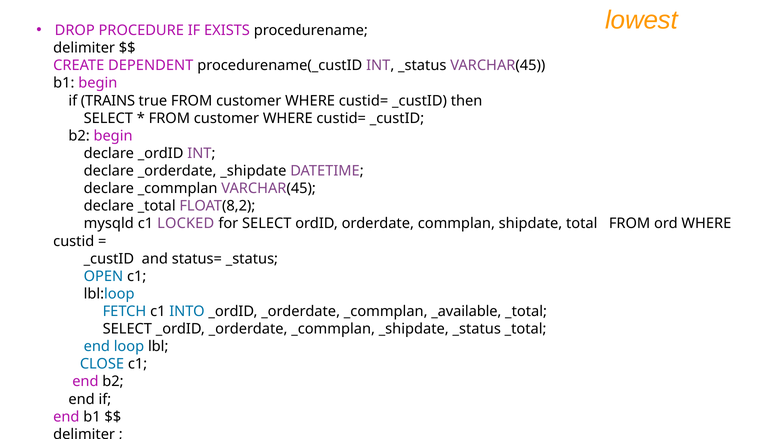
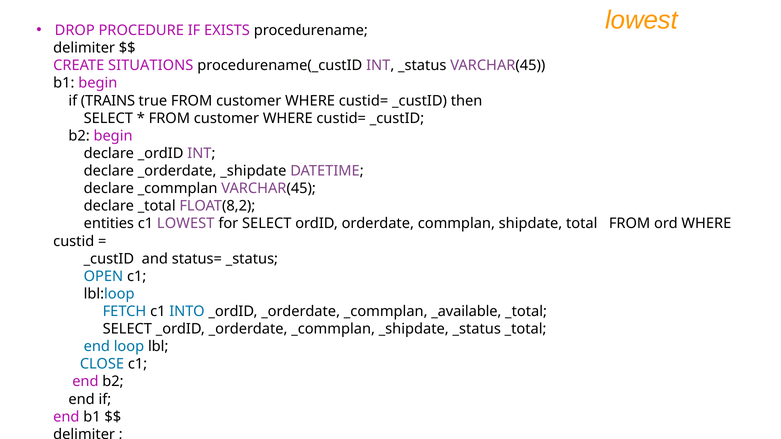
DEPENDENT: DEPENDENT -> SITUATIONS
mysqld: mysqld -> entities
c1 LOCKED: LOCKED -> LOWEST
